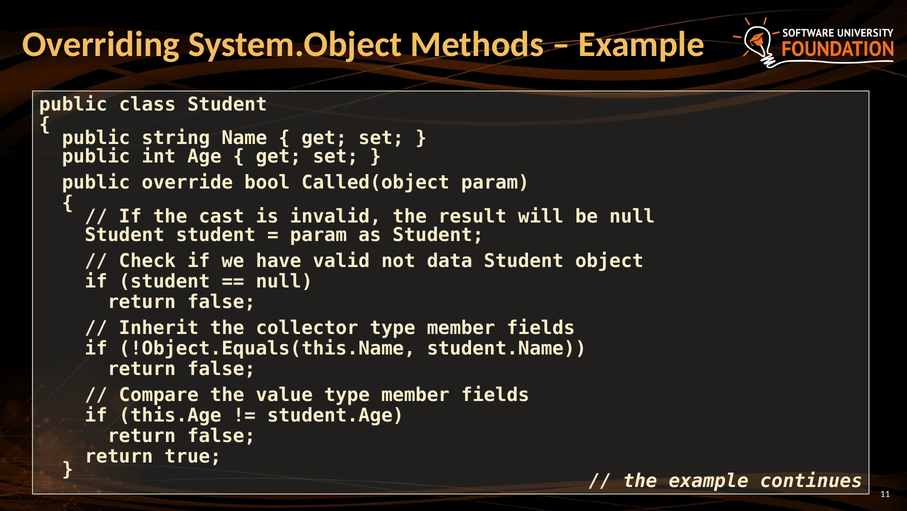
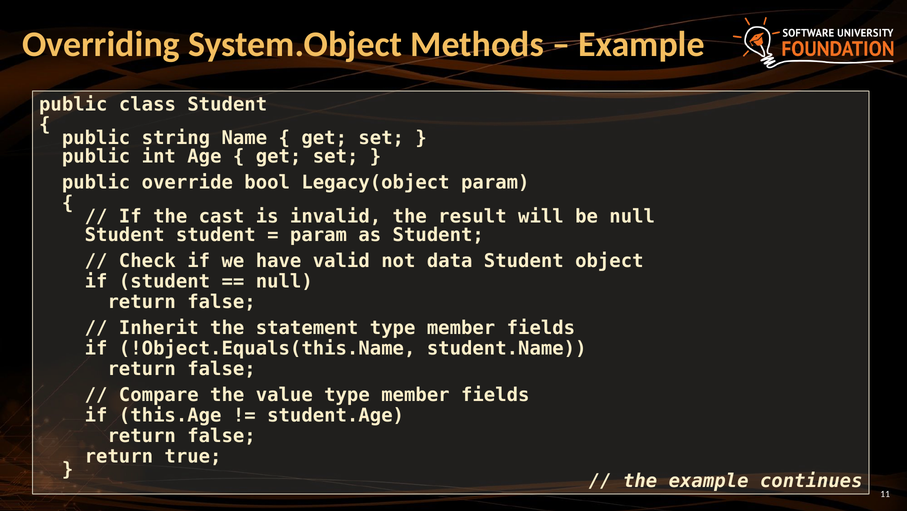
Called(object: Called(object -> Legacy(object
collector: collector -> statement
